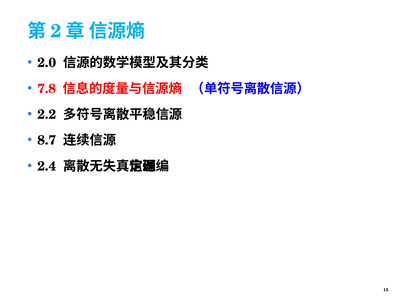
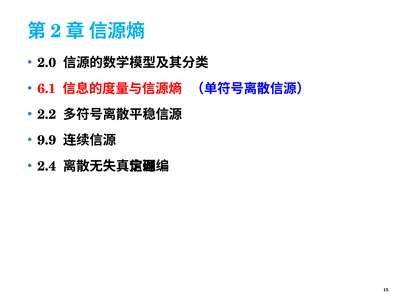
7.8: 7.8 -> 6.1
8.7: 8.7 -> 9.9
